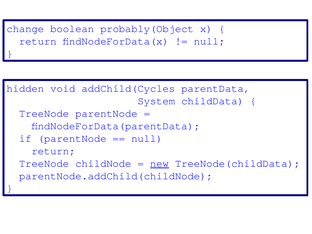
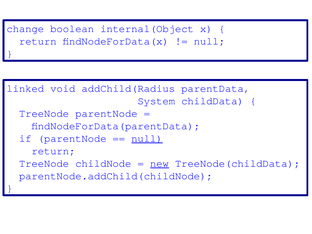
probably(Object: probably(Object -> internal(Object
hidden: hidden -> linked
addChild(Cycles: addChild(Cycles -> addChild(Radius
null at (147, 138) underline: none -> present
